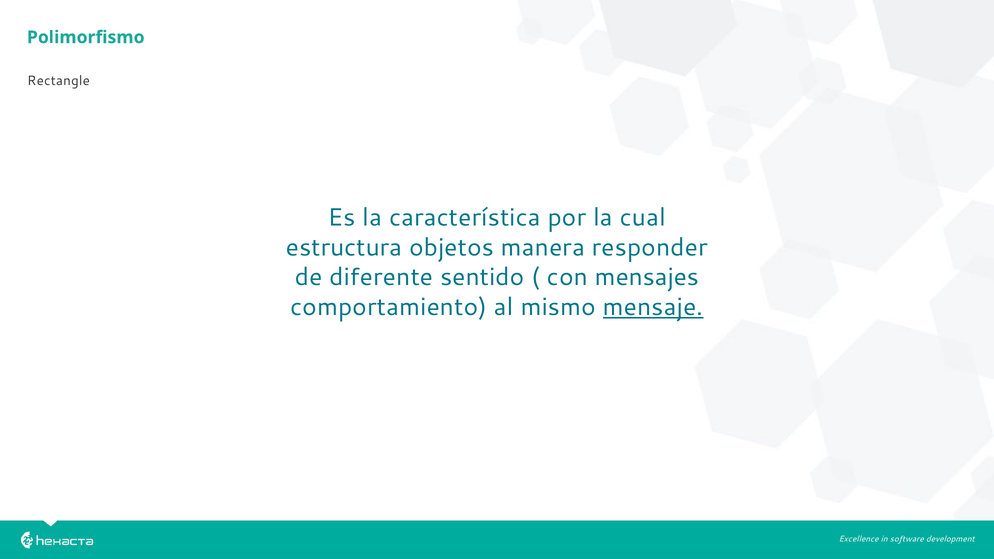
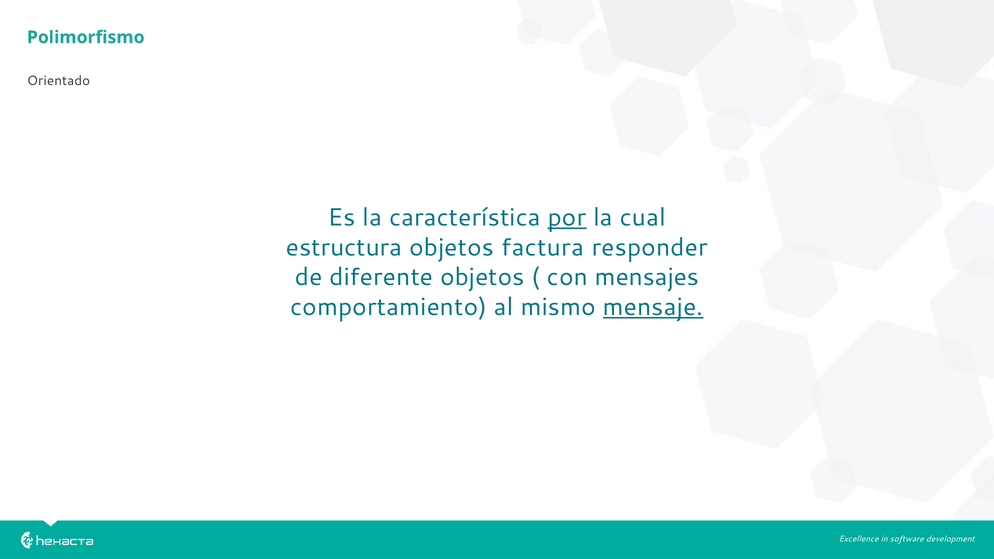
Rectangle: Rectangle -> Orientado
por underline: none -> present
manera: manera -> factura
diferente sentido: sentido -> objetos
